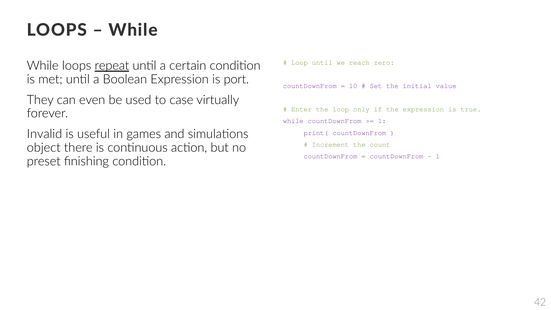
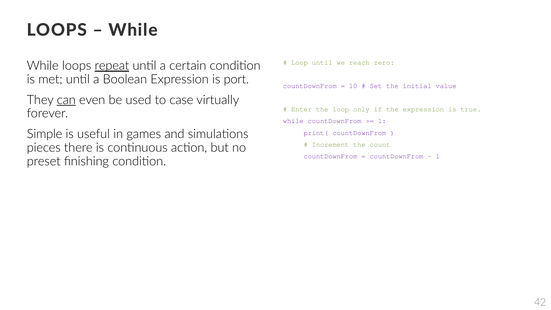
can underline: none -> present
Invalid: Invalid -> Simple
object: object -> pieces
